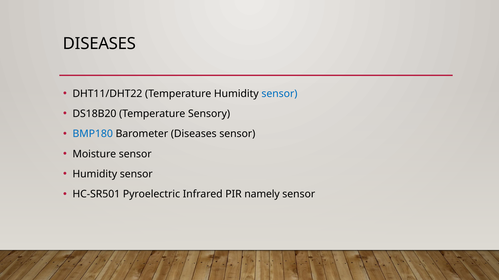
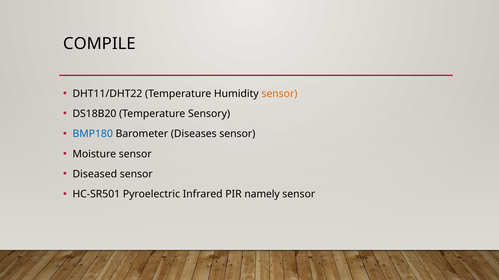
DISEASES at (100, 44): DISEASES -> COMPILE
sensor at (279, 94) colour: blue -> orange
Humidity at (95, 175): Humidity -> Diseased
